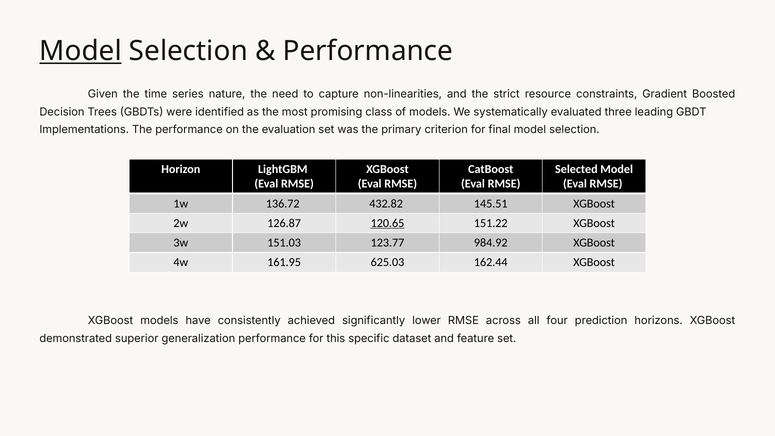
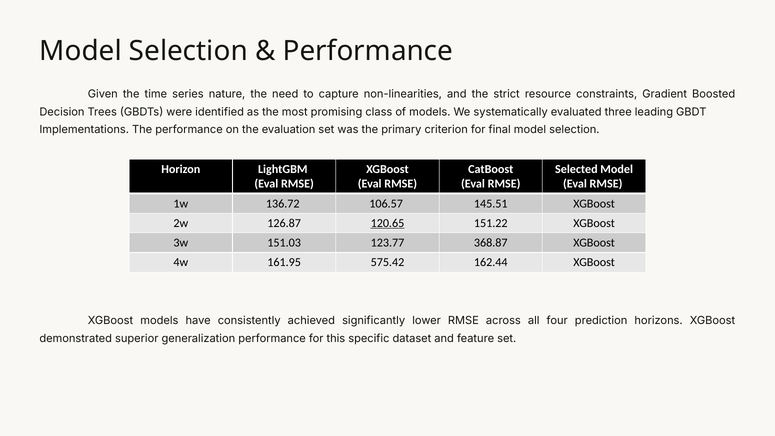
Model at (81, 51) underline: present -> none
432.82: 432.82 -> 106.57
984.92: 984.92 -> 368.87
625.03: 625.03 -> 575.42
